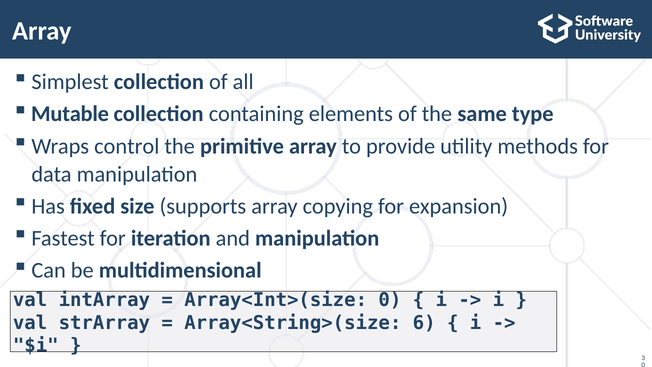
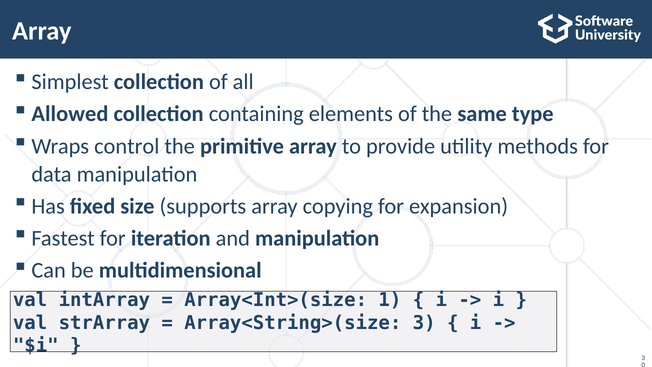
Mutable: Mutable -> Allowed
Array<Int>(size 0: 0 -> 1
Array<String>(size 6: 6 -> 3
